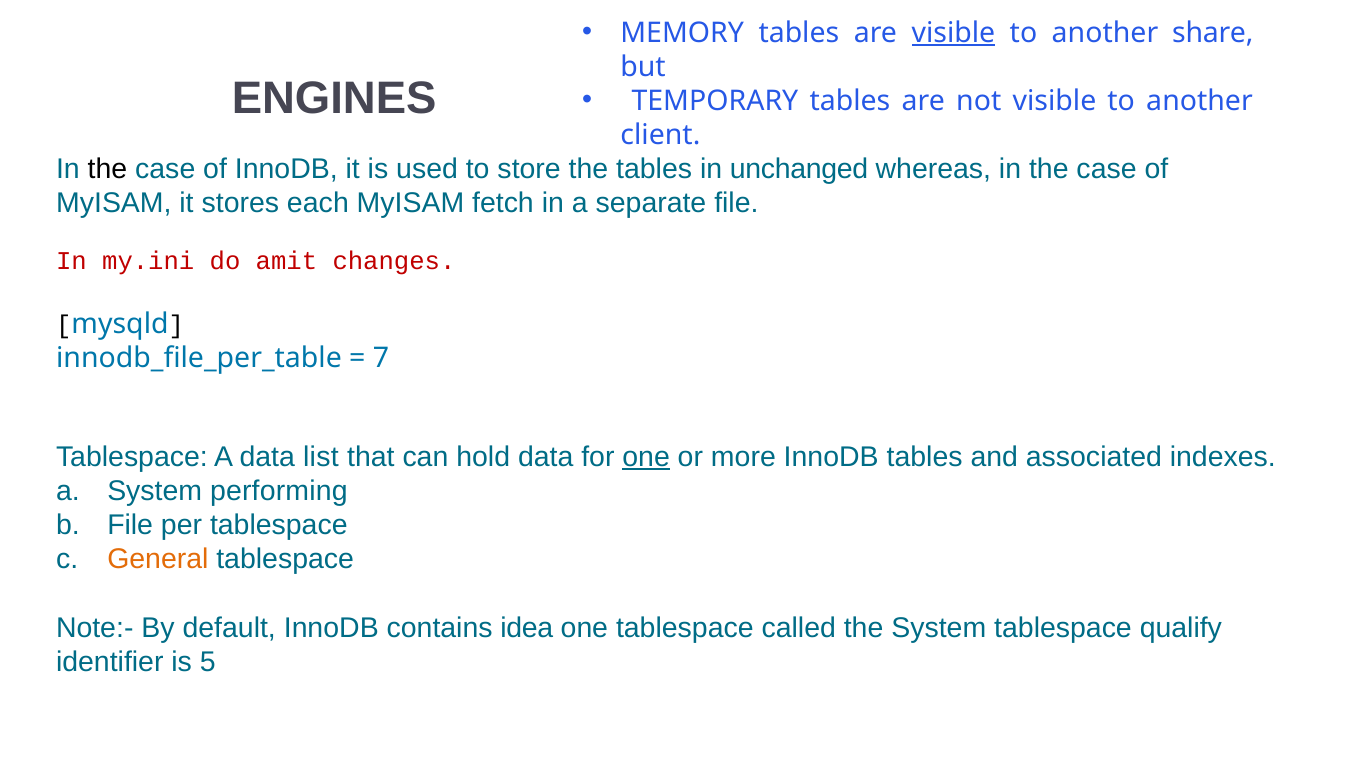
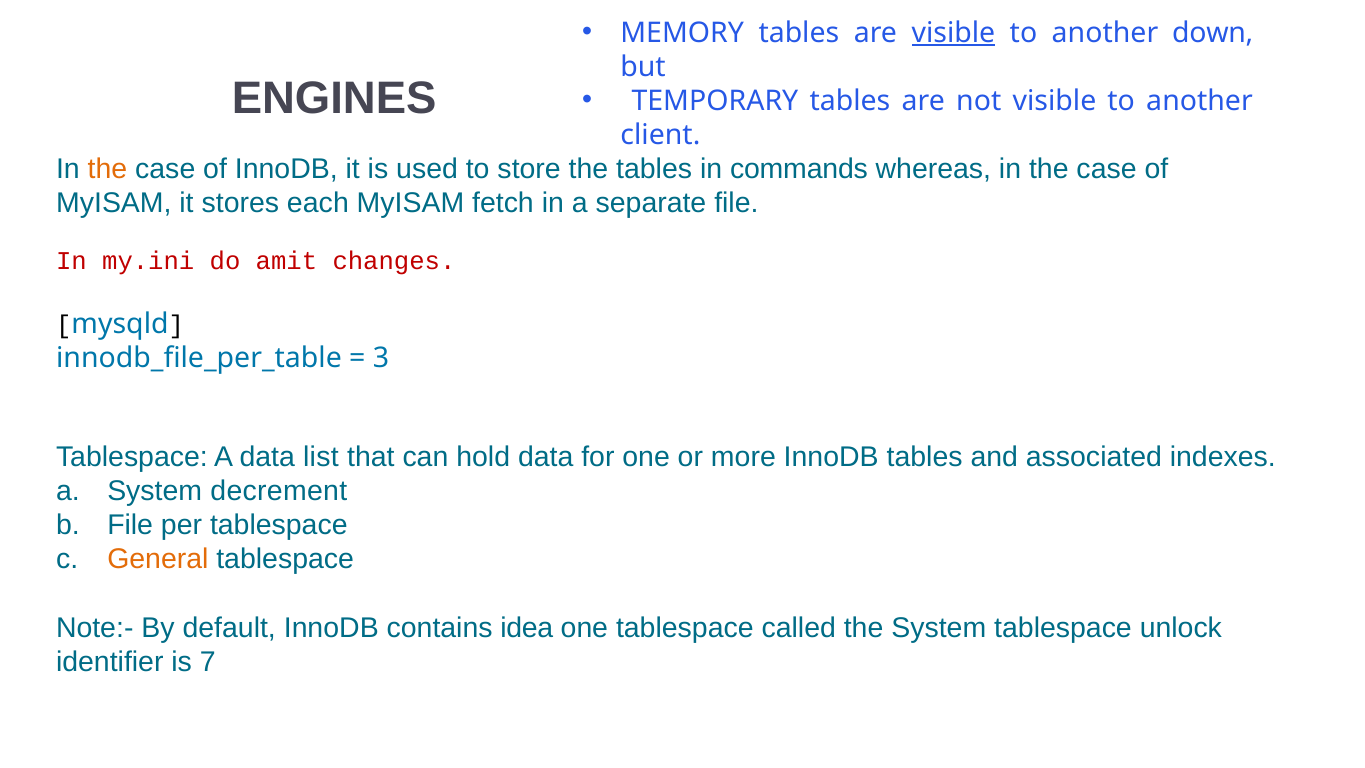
share: share -> down
the at (107, 169) colour: black -> orange
unchanged: unchanged -> commands
7: 7 -> 3
one at (646, 457) underline: present -> none
performing: performing -> decrement
qualify: qualify -> unlock
5: 5 -> 7
